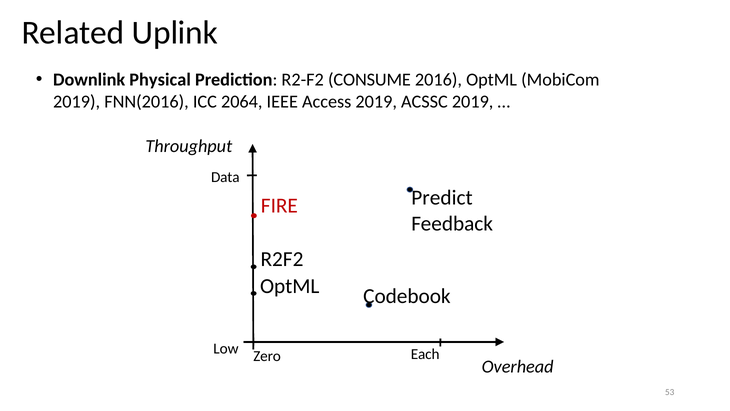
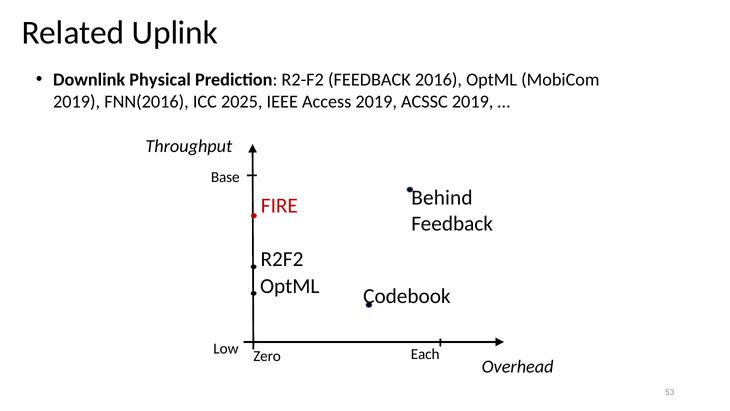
R2-F2 CONSUME: CONSUME -> FEEDBACK
2064: 2064 -> 2025
Data: Data -> Base
Predict: Predict -> Behind
